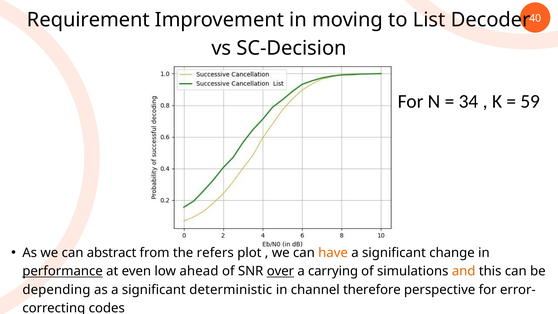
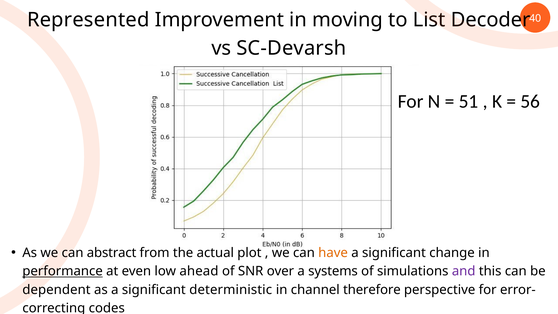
Requirement: Requirement -> Represented
SC-Decision: SC-Decision -> SC-Devarsh
34: 34 -> 51
59: 59 -> 56
refers: refers -> actual
over underline: present -> none
carrying: carrying -> systems
and colour: orange -> purple
depending: depending -> dependent
